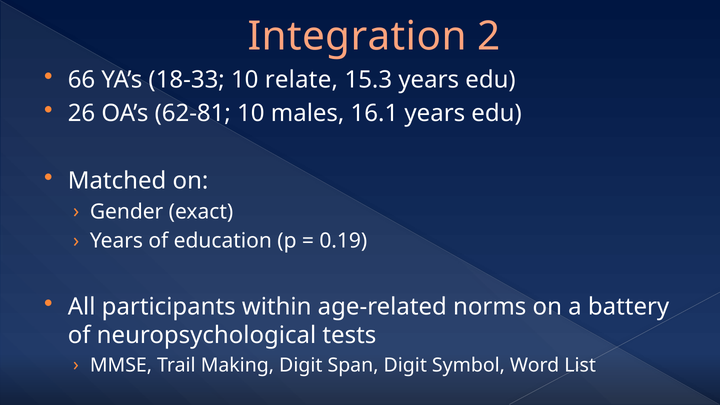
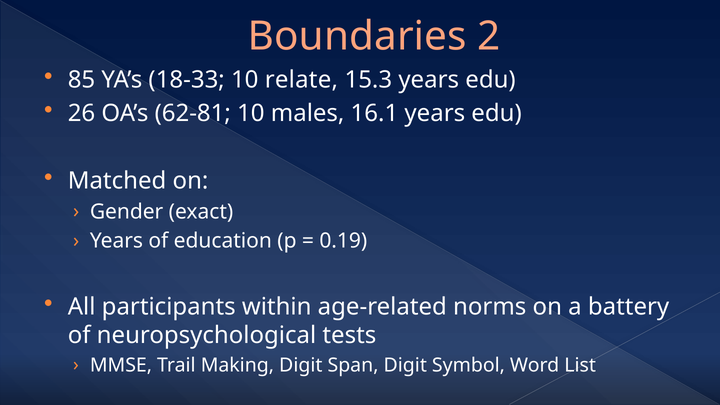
Integration: Integration -> Boundaries
66: 66 -> 85
